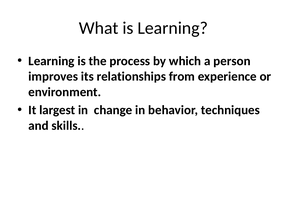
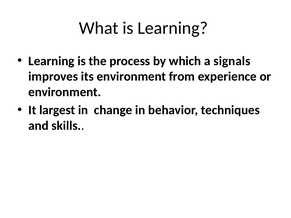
person: person -> signals
its relationships: relationships -> environment
